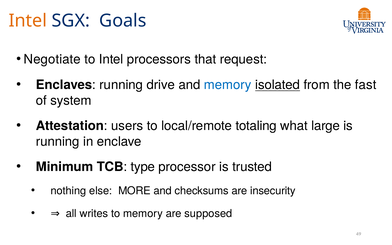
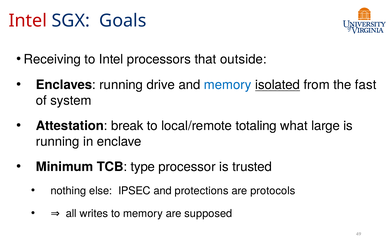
Intel at (28, 21) colour: orange -> red
Negotiate: Negotiate -> Receiving
request: request -> outside
users: users -> break
MORE: MORE -> IPSEC
checksums: checksums -> protections
insecurity: insecurity -> protocols
